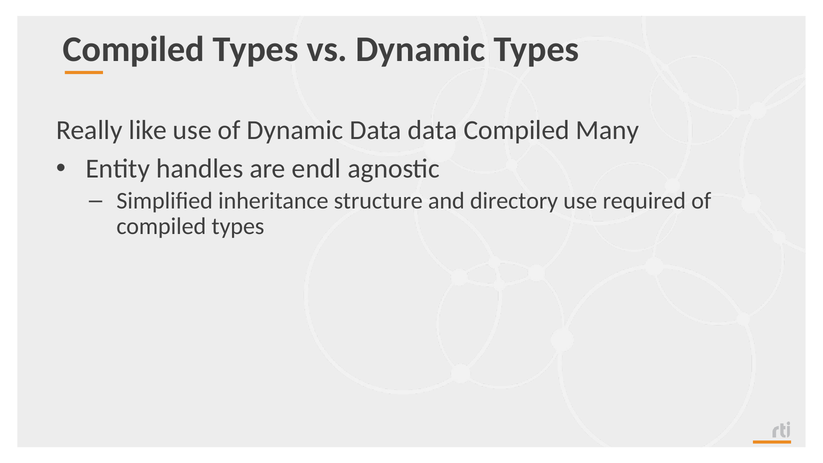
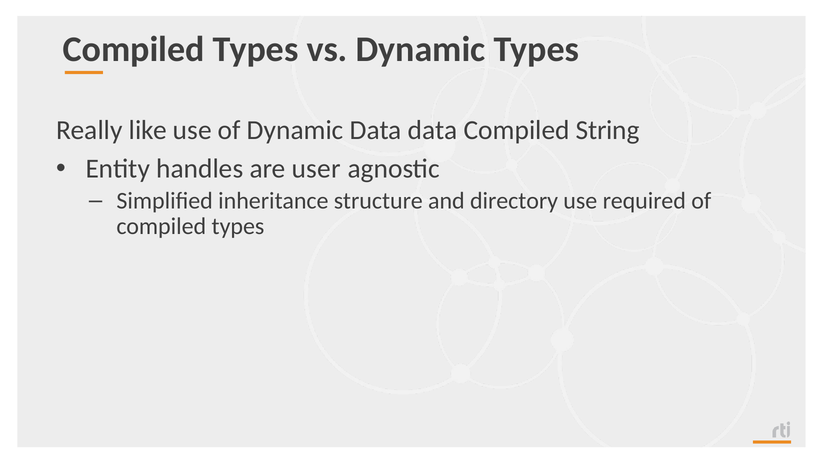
Many: Many -> String
endl: endl -> user
